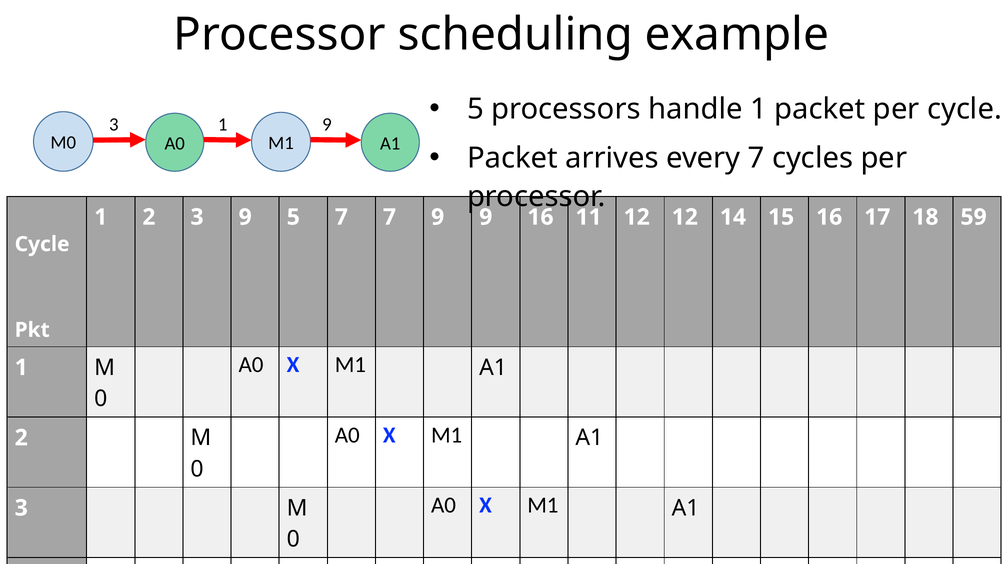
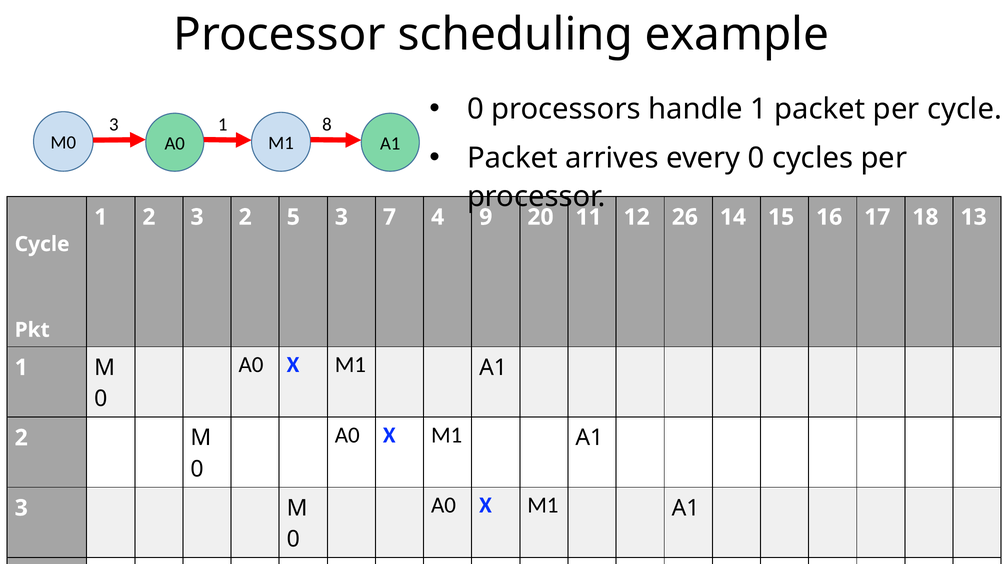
5 at (475, 109): 5 -> 0
1 9: 9 -> 8
every 7: 7 -> 0
3 9: 9 -> 2
5 7: 7 -> 3
7 9: 9 -> 4
9 16: 16 -> 20
12 12: 12 -> 26
59: 59 -> 13
